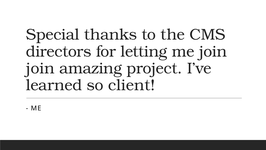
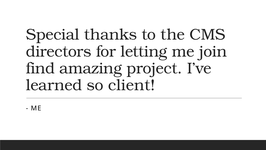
join at (40, 68): join -> find
